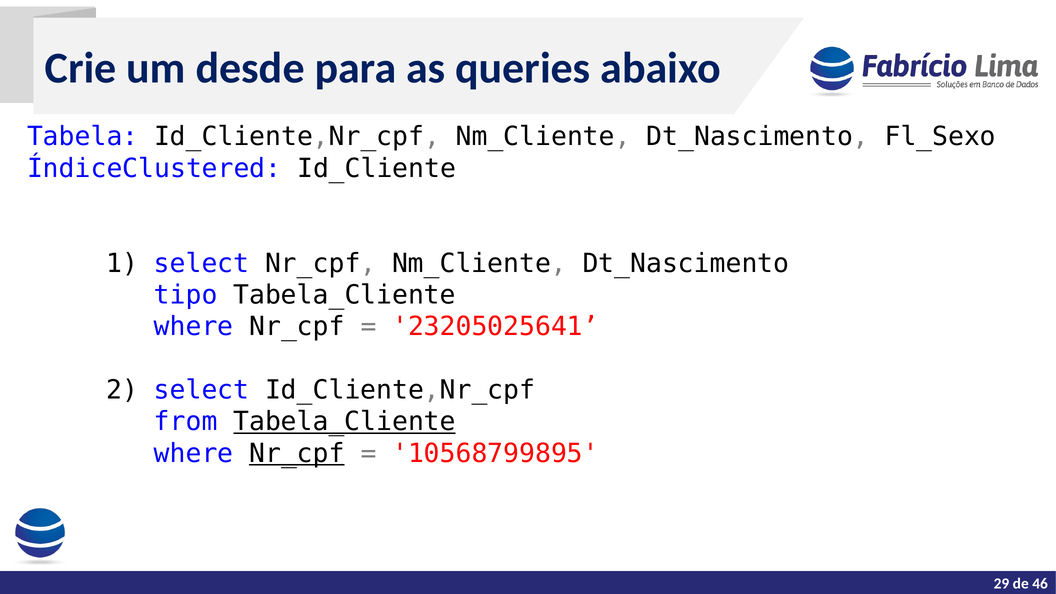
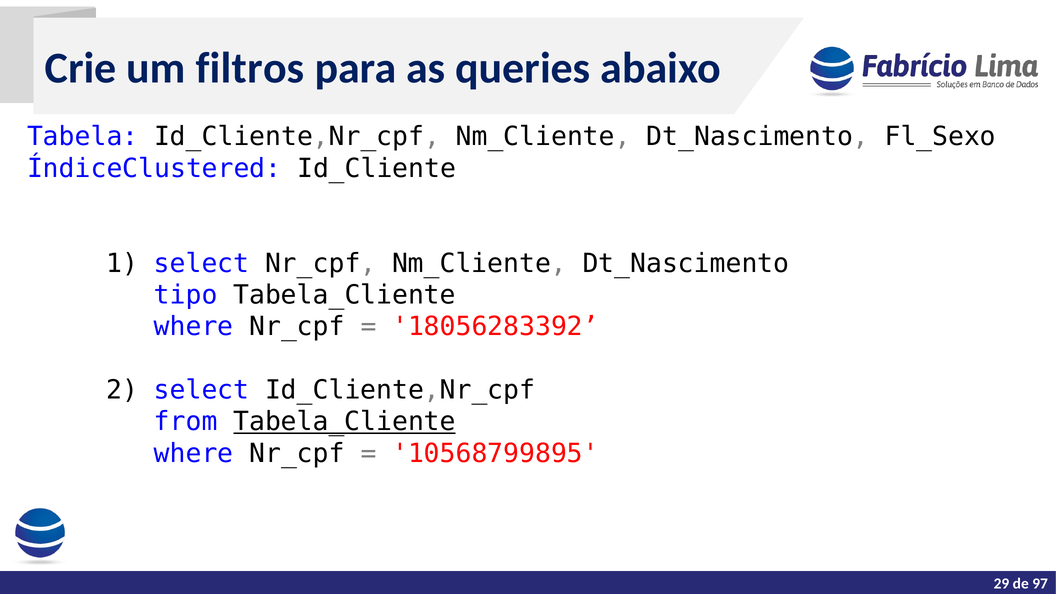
desde: desde -> filtros
23205025641: 23205025641 -> 18056283392
Nr_cpf at (297, 453) underline: present -> none
46: 46 -> 97
